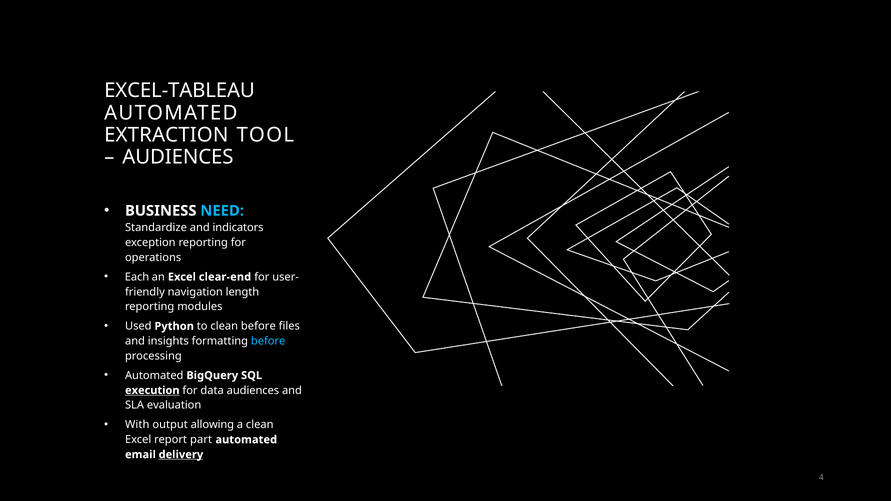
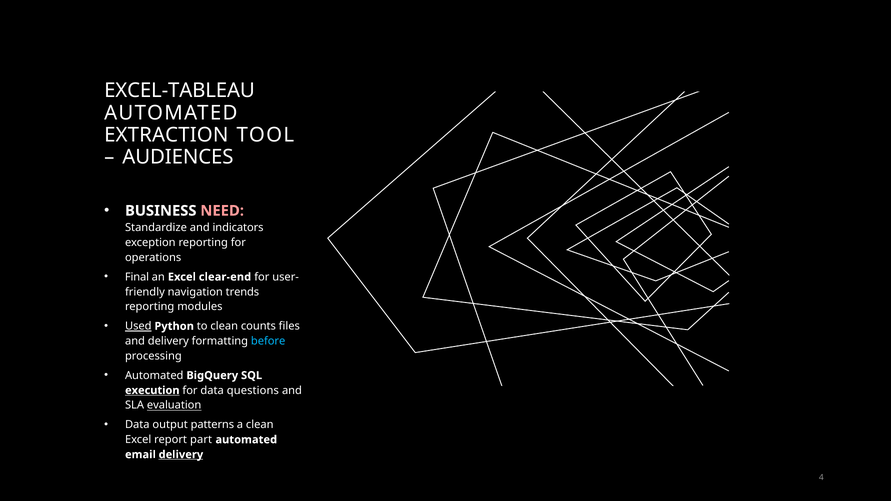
NEED colour: light blue -> pink
Each: Each -> Final
length: length -> trends
Used underline: none -> present
clean before: before -> counts
and insights: insights -> delivery
data audiences: audiences -> questions
evaluation underline: none -> present
With at (137, 425): With -> Data
allowing: allowing -> patterns
